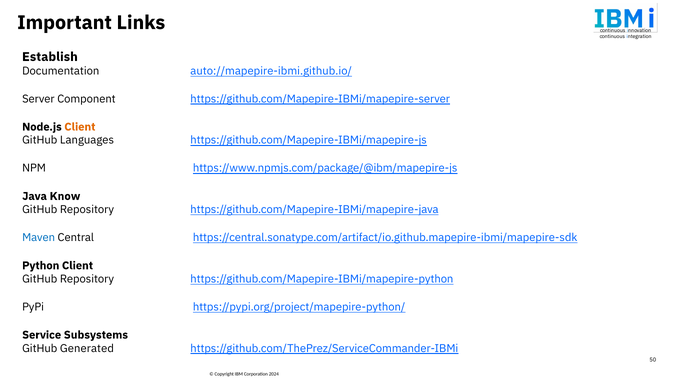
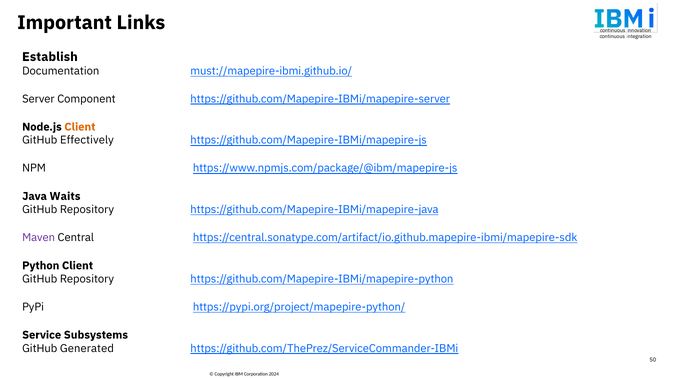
auto://mapepire-ibmi.github.io/: auto://mapepire-ibmi.github.io/ -> must://mapepire-ibmi.github.io/
Languages: Languages -> Effectively
Know: Know -> Waits
Maven colour: blue -> purple
